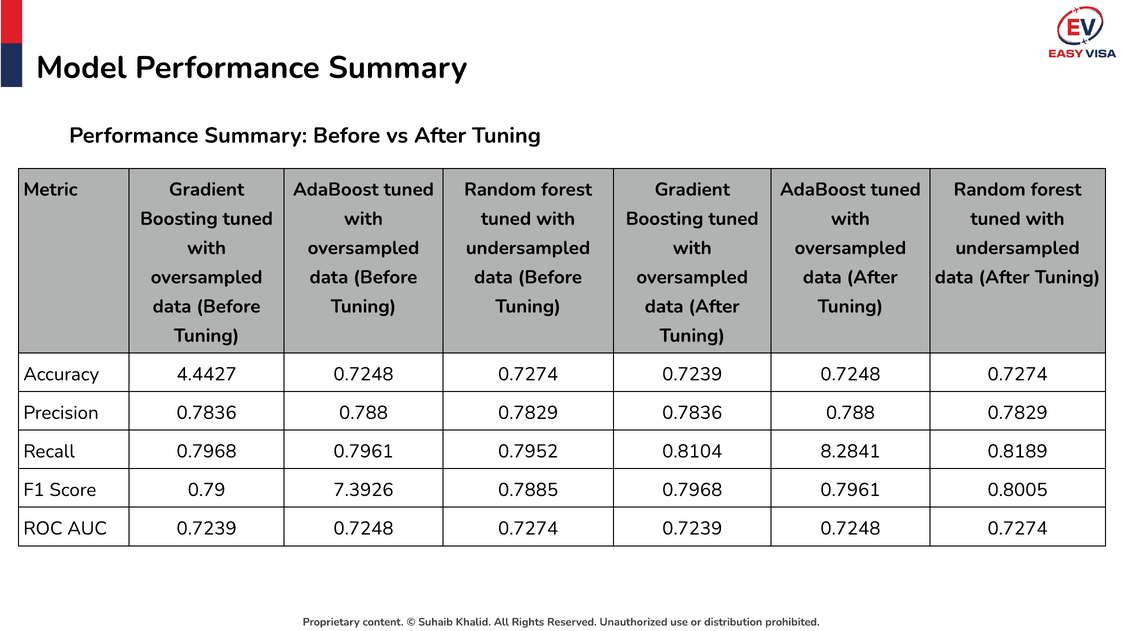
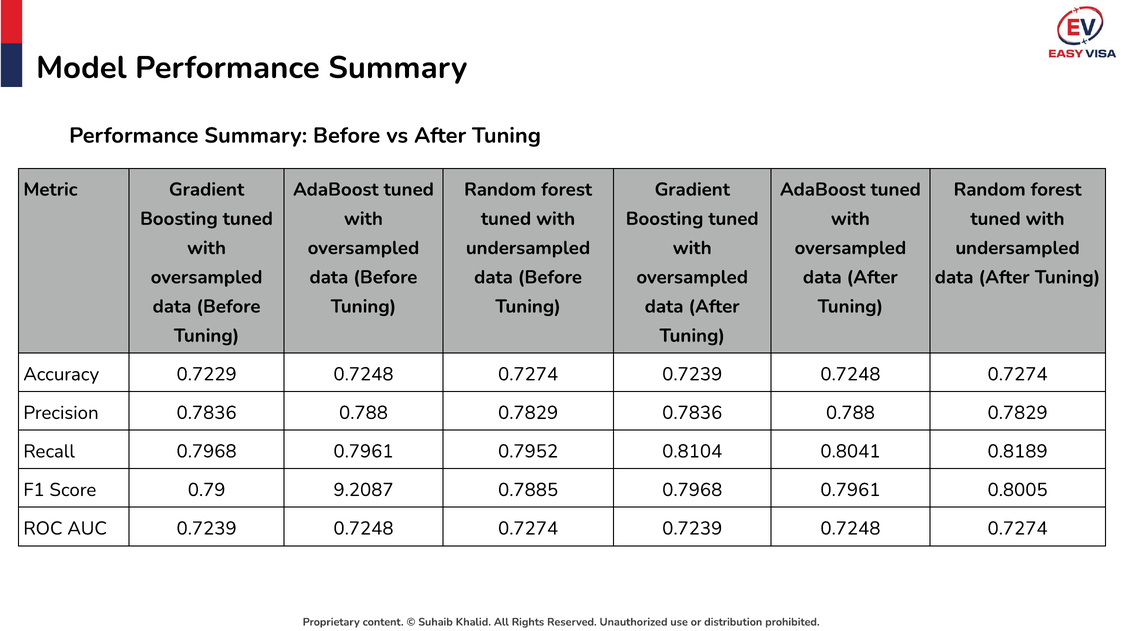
4.4427: 4.4427 -> 0.7229
8.2841: 8.2841 -> 0.8041
7.3926: 7.3926 -> 9.2087
